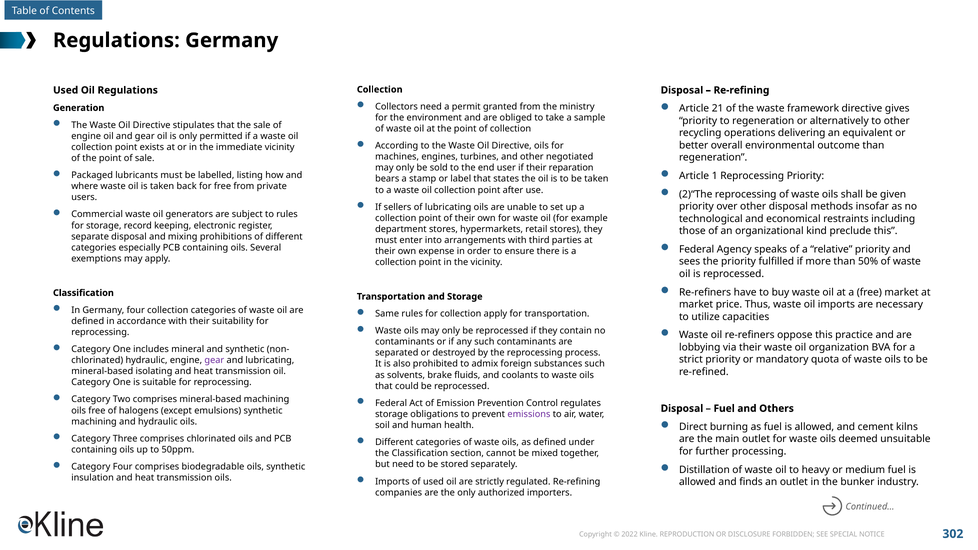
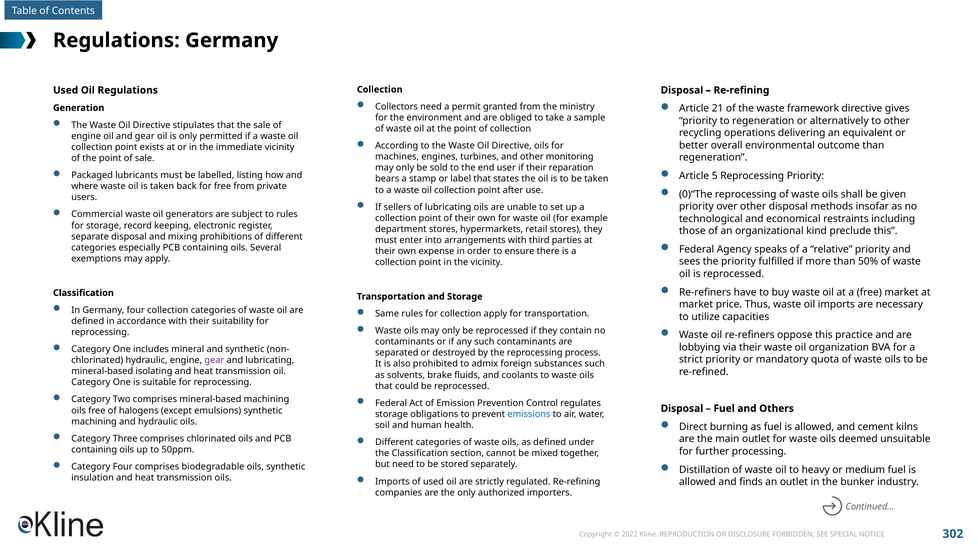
negotiated: negotiated -> monitoring
1: 1 -> 5
2)“The: 2)“The -> 0)“The
emissions colour: purple -> blue
